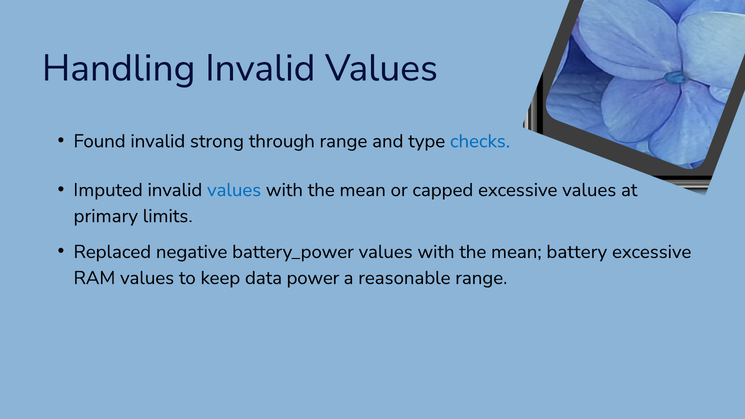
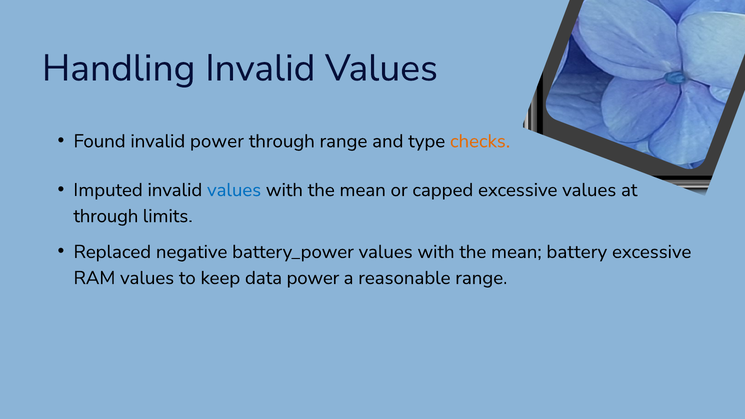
invalid strong: strong -> power
checks colour: blue -> orange
primary at (106, 216): primary -> through
